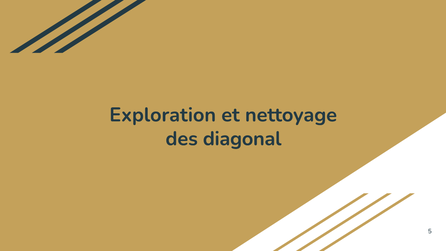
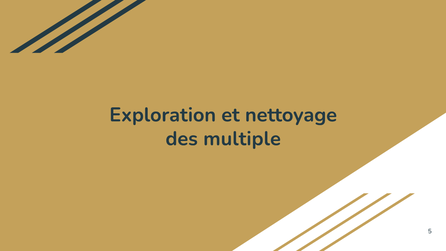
diagonal: diagonal -> multiple
